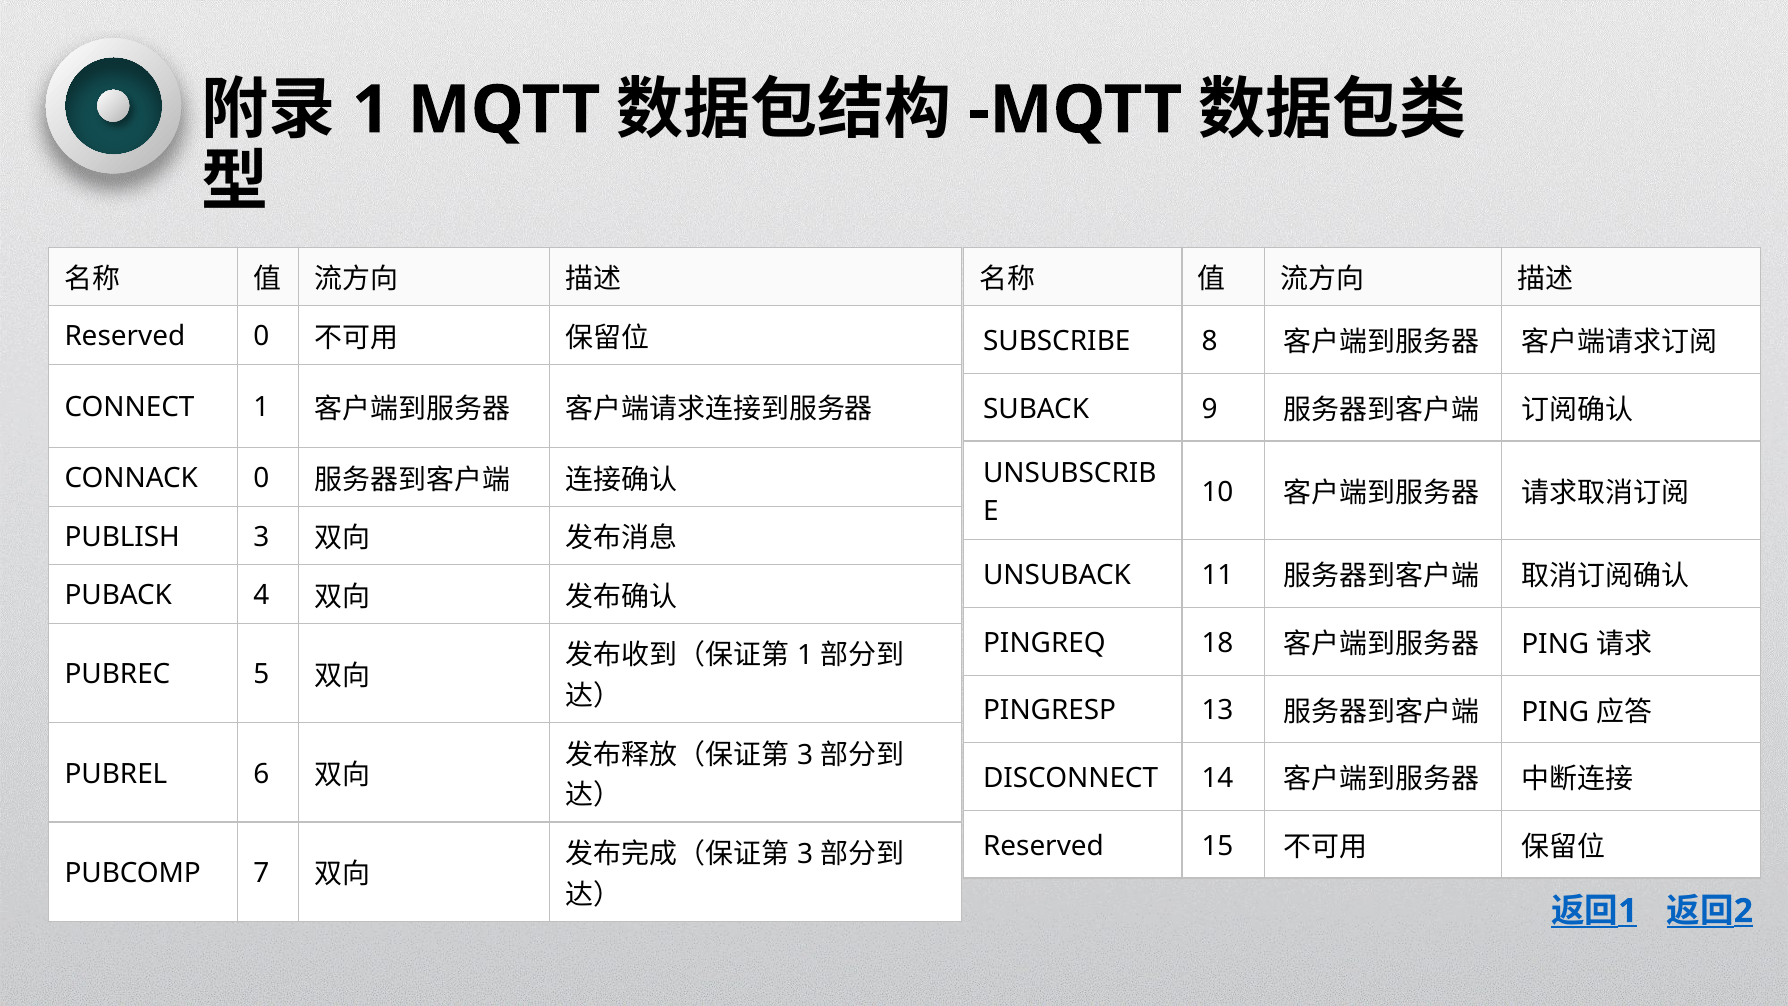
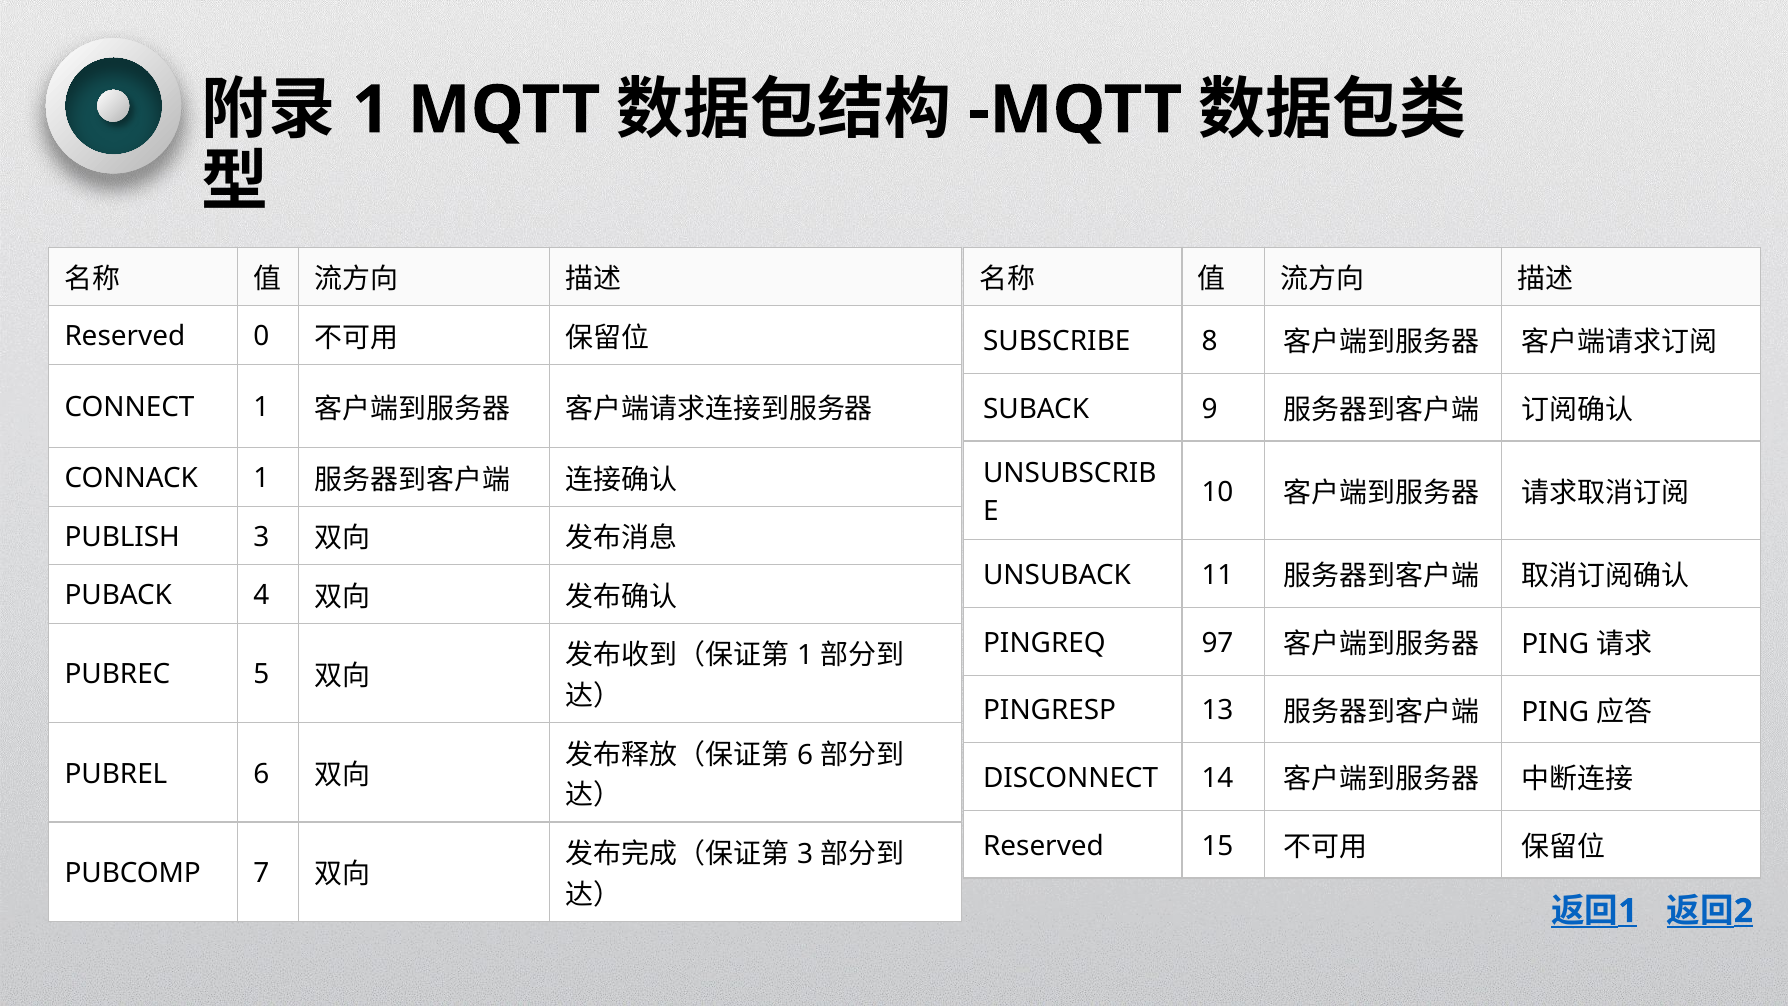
CONNACK 0: 0 -> 1
18: 18 -> 97
3 at (805, 755): 3 -> 6
